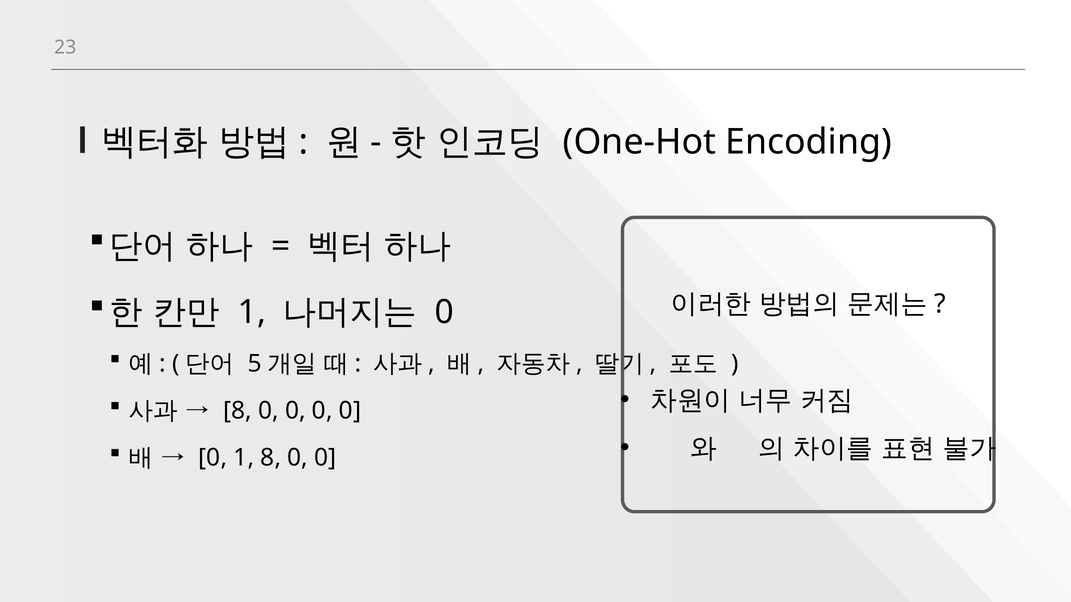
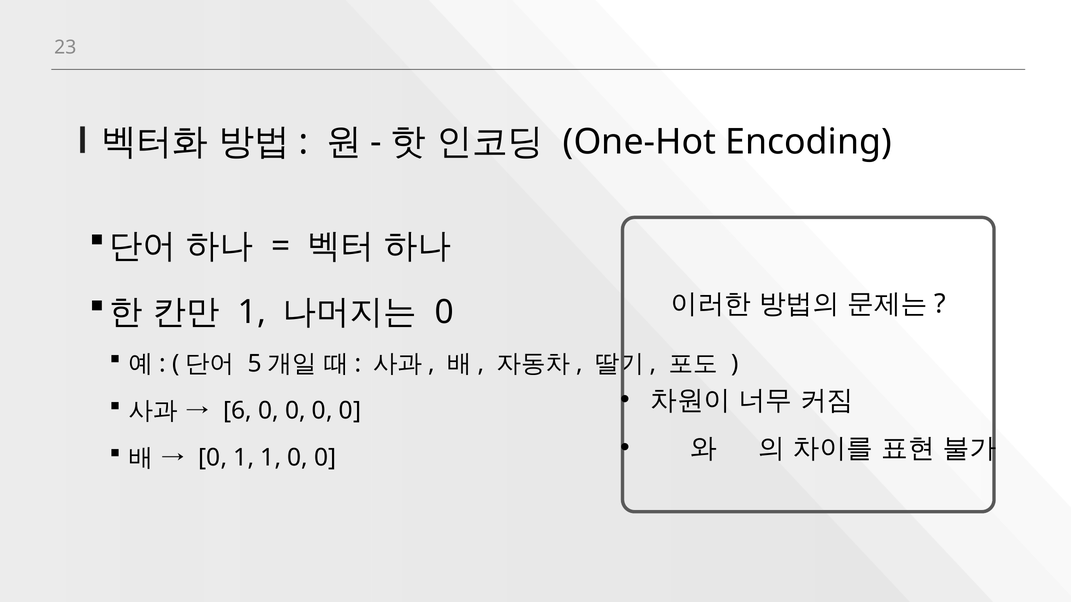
8 at (237, 411): 8 -> 6
1 8: 8 -> 1
